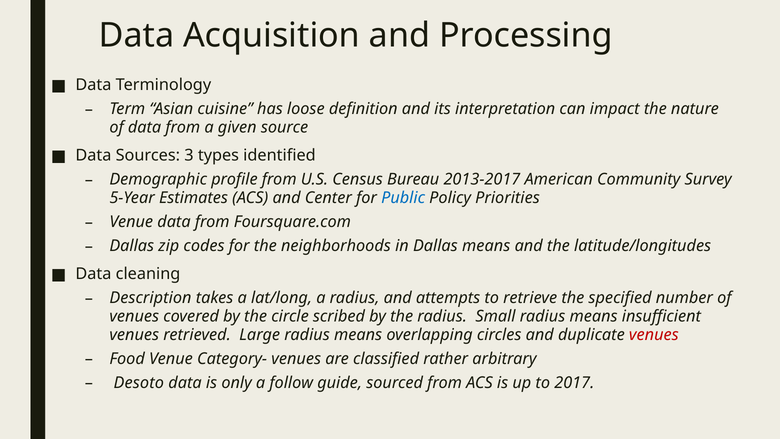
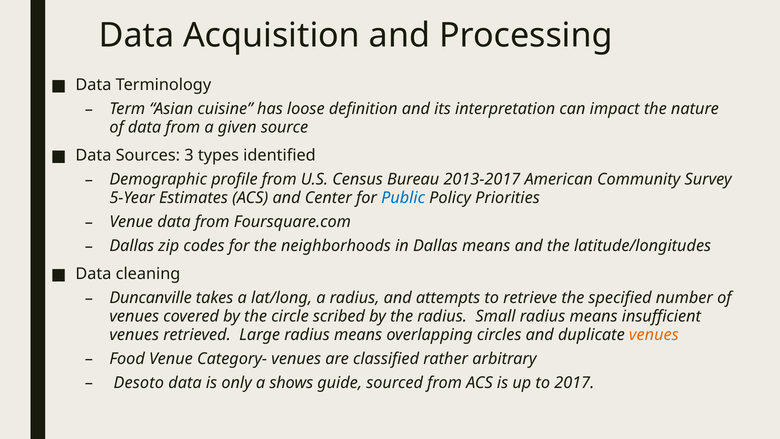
Description: Description -> Duncanville
venues at (654, 335) colour: red -> orange
follow: follow -> shows
